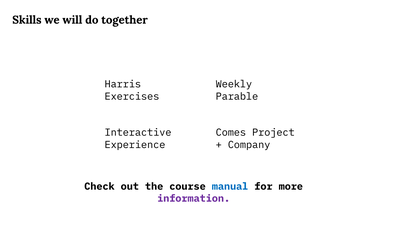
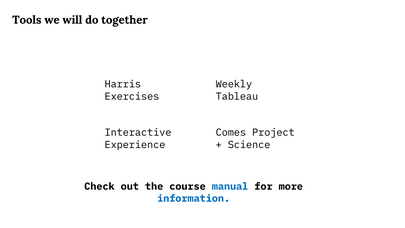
Skills: Skills -> Tools
Parable: Parable -> Tableau
Company: Company -> Science
information colour: purple -> blue
